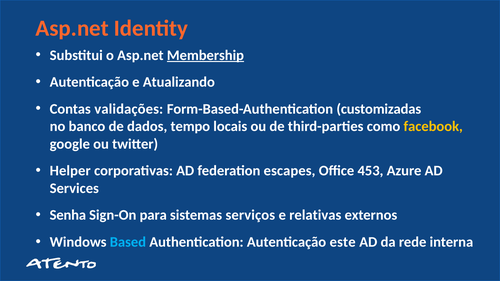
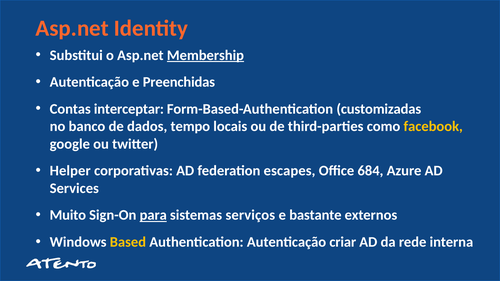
Atualizando: Atualizando -> Preenchidas
validações: validações -> interceptar
453: 453 -> 684
Senha: Senha -> Muito
para underline: none -> present
relativas: relativas -> bastante
Based colour: light blue -> yellow
este: este -> criar
